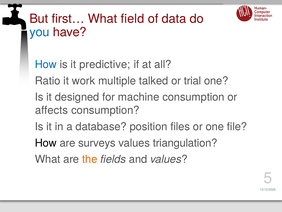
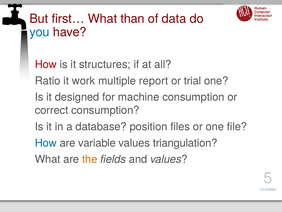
field: field -> than
How at (46, 64) colour: blue -> red
predictive: predictive -> structures
talked: talked -> report
affects: affects -> correct
How at (46, 143) colour: black -> blue
surveys: surveys -> variable
